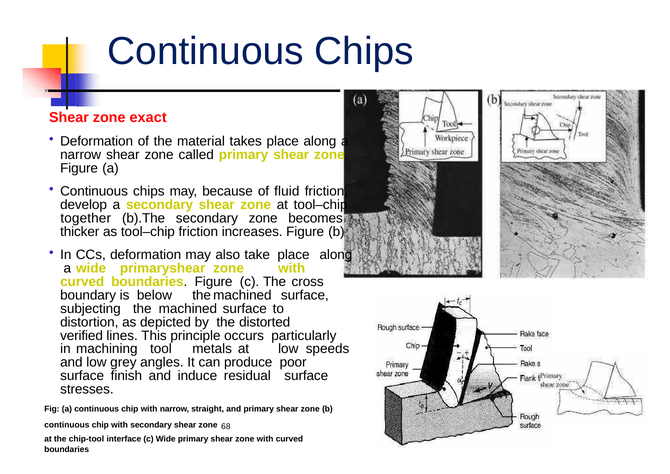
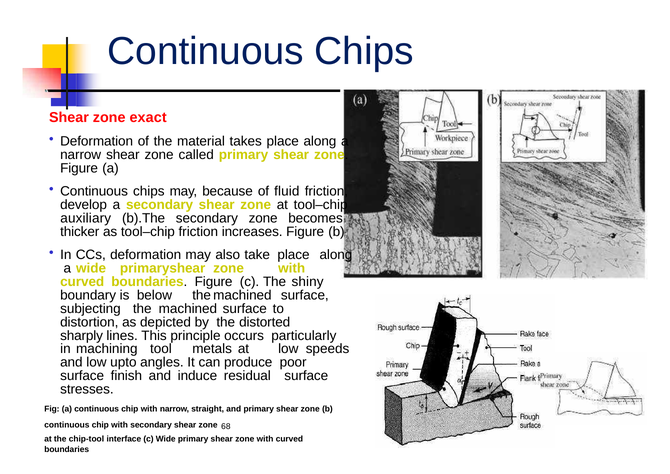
together: together -> auxiliary
cross: cross -> shiny
verified: verified -> sharply
grey: grey -> upto
